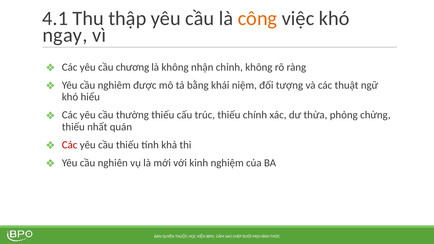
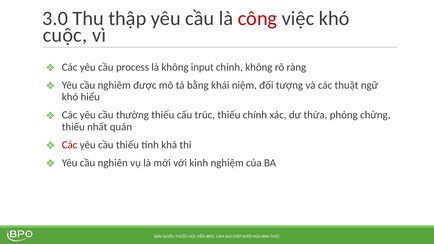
4.1: 4.1 -> 3.0
công colour: orange -> red
ngay: ngay -> cuộc
chương: chương -> process
nhận: nhận -> input
